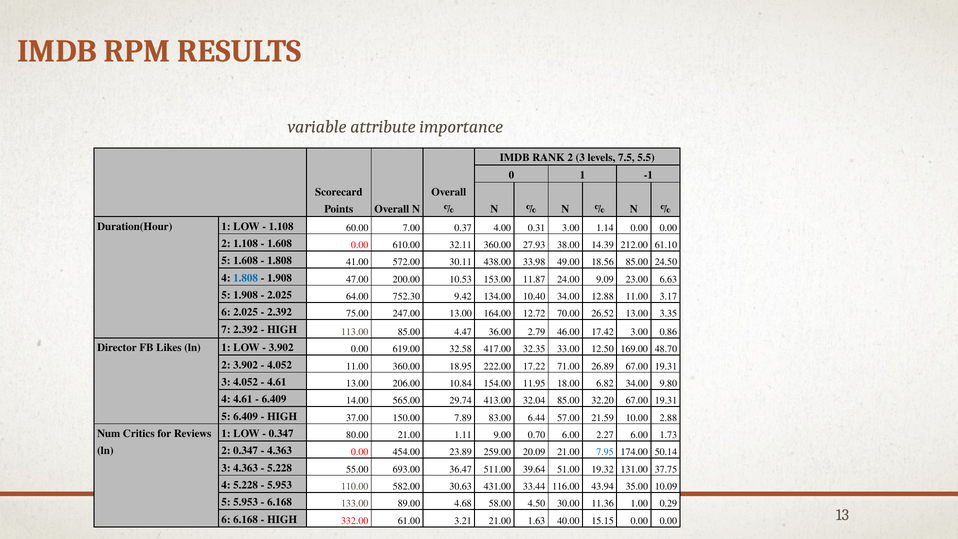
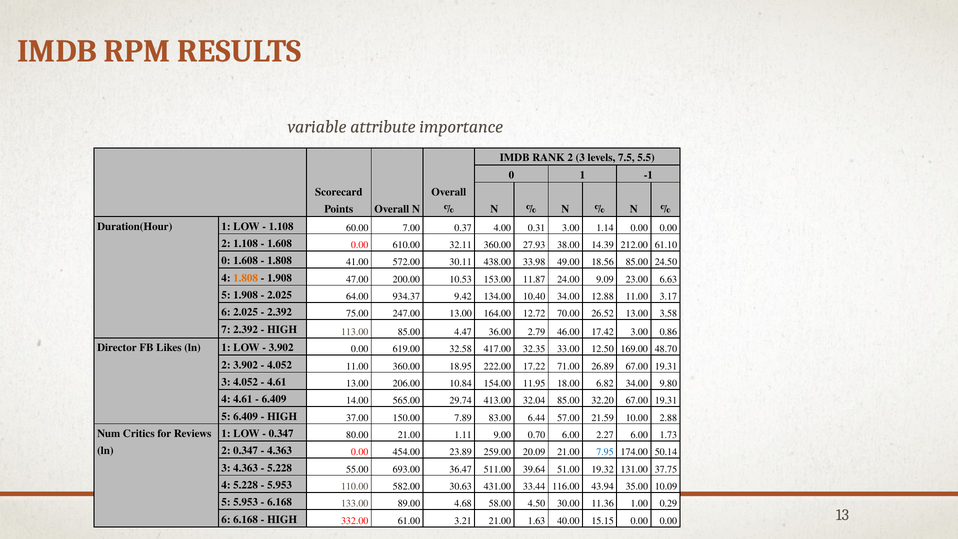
5 at (226, 261): 5 -> 0
1.808 at (246, 278) colour: blue -> orange
752.30: 752.30 -> 934.37
3.35: 3.35 -> 3.58
